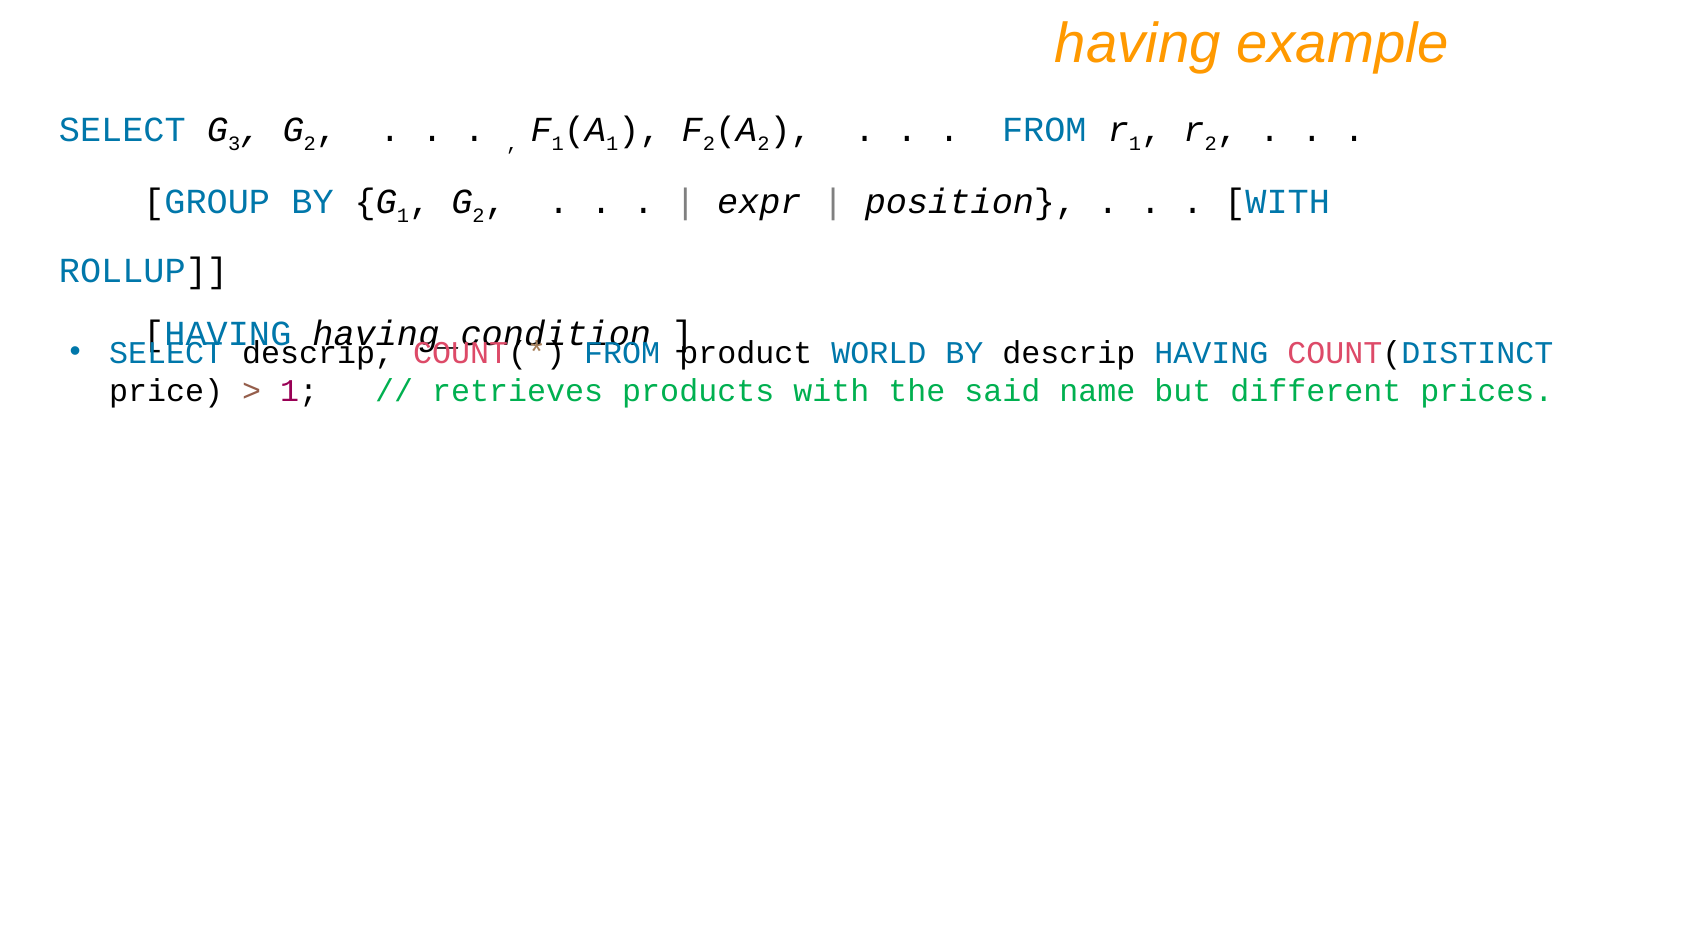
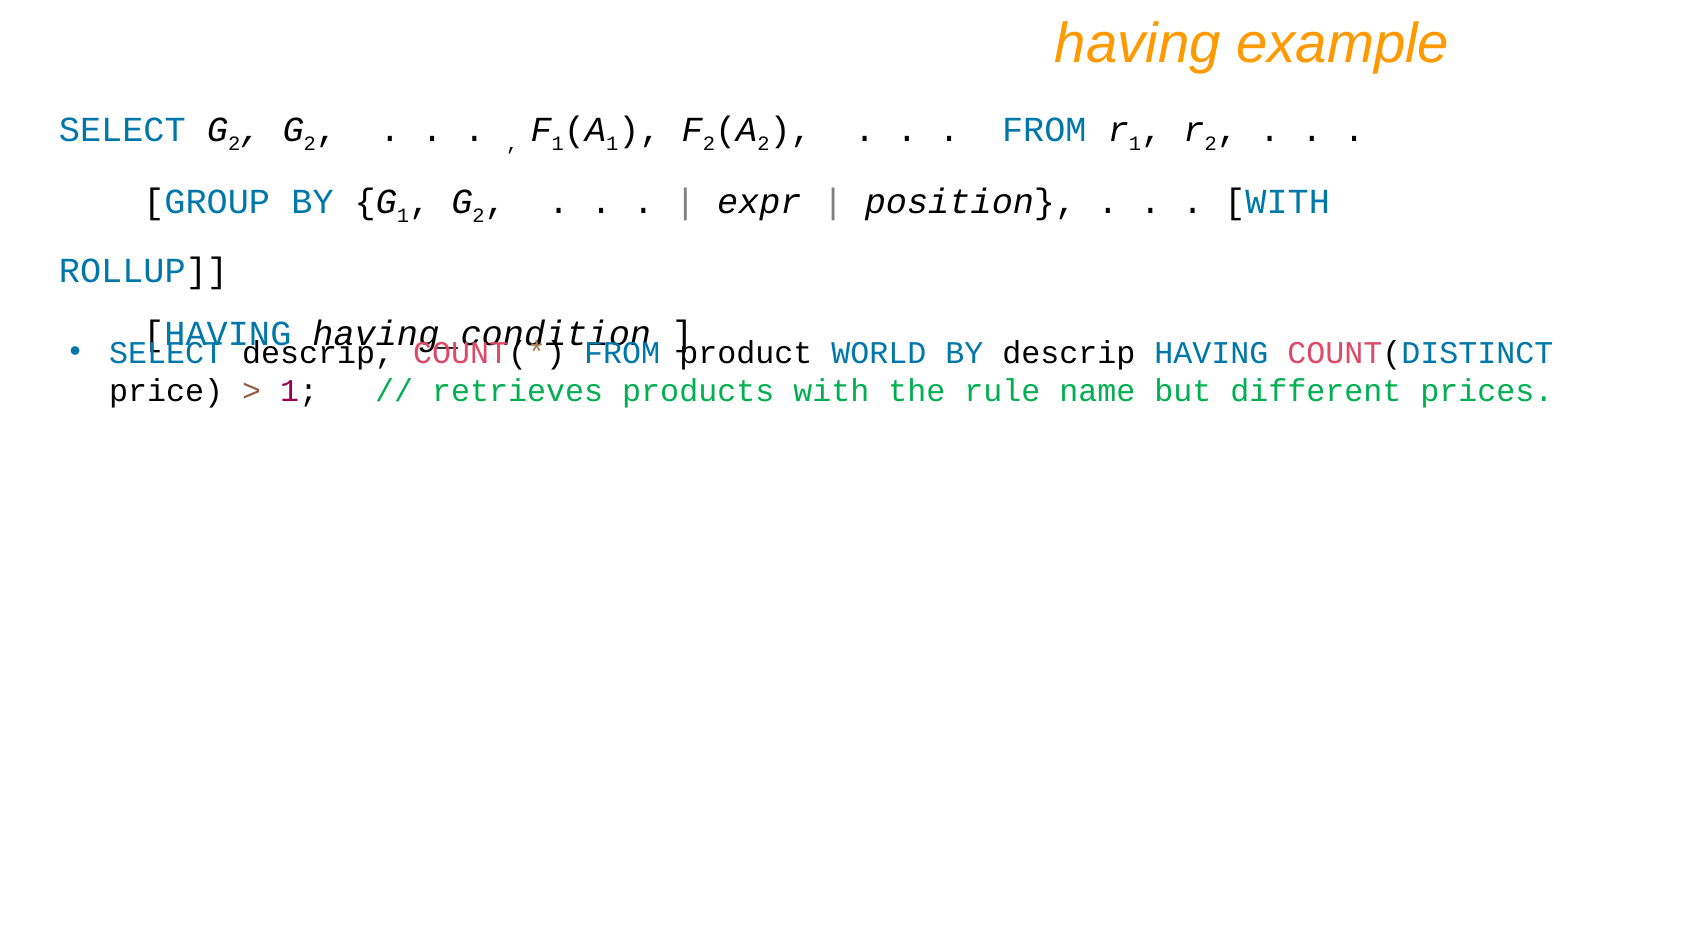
3 at (234, 143): 3 -> 2
said: said -> rule
